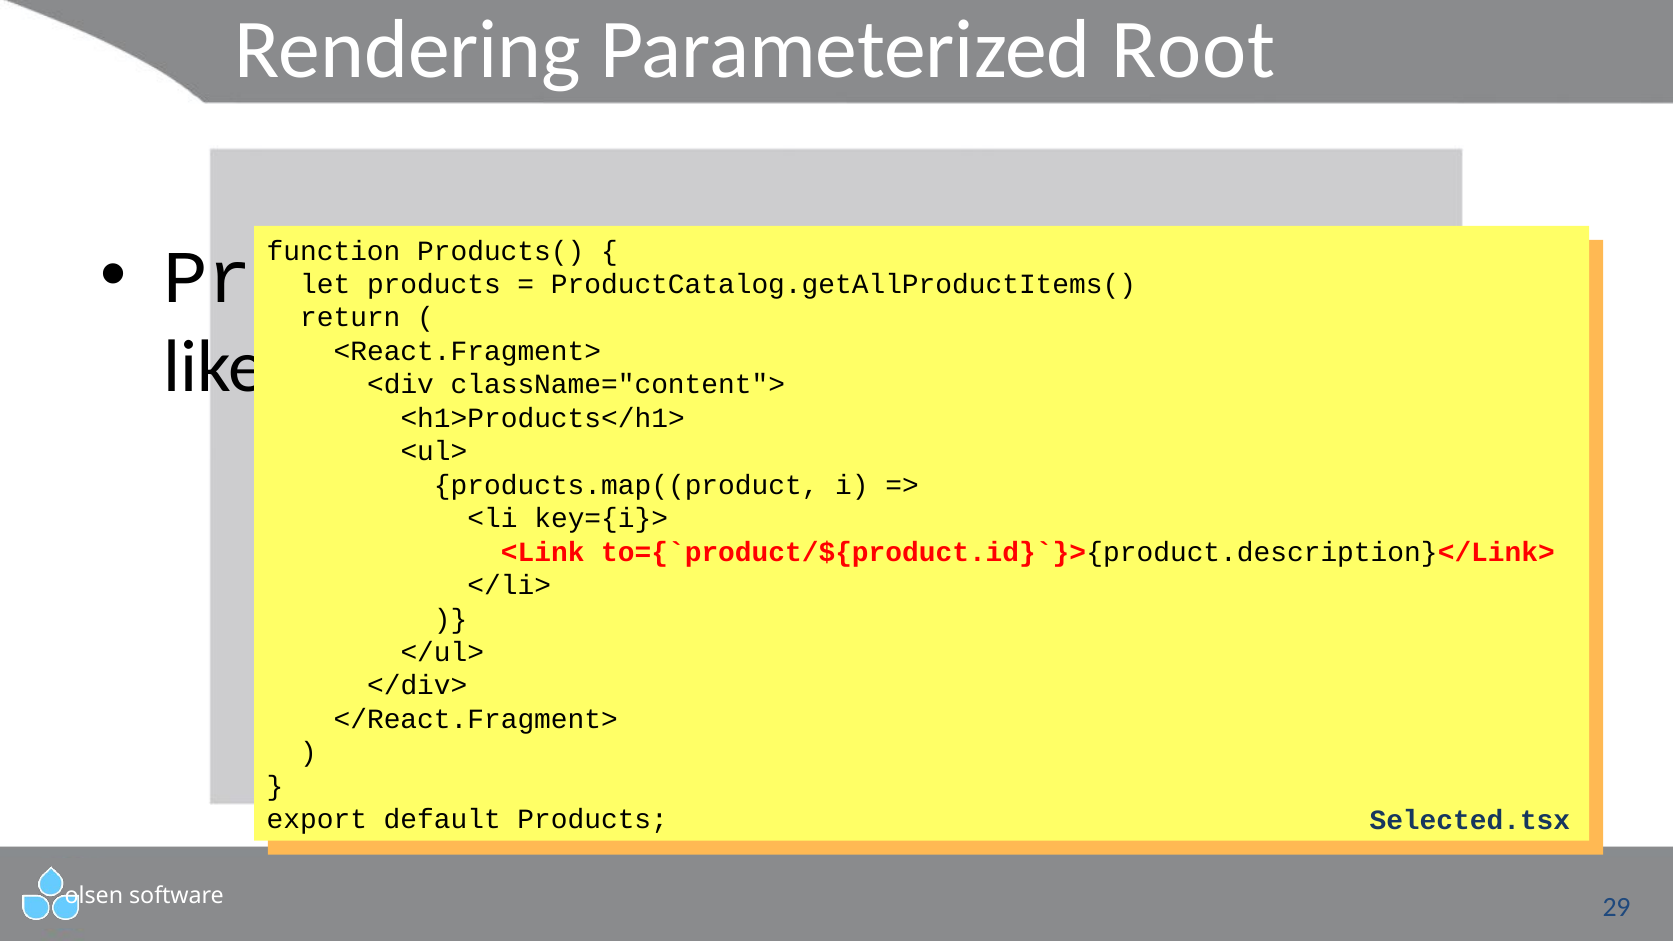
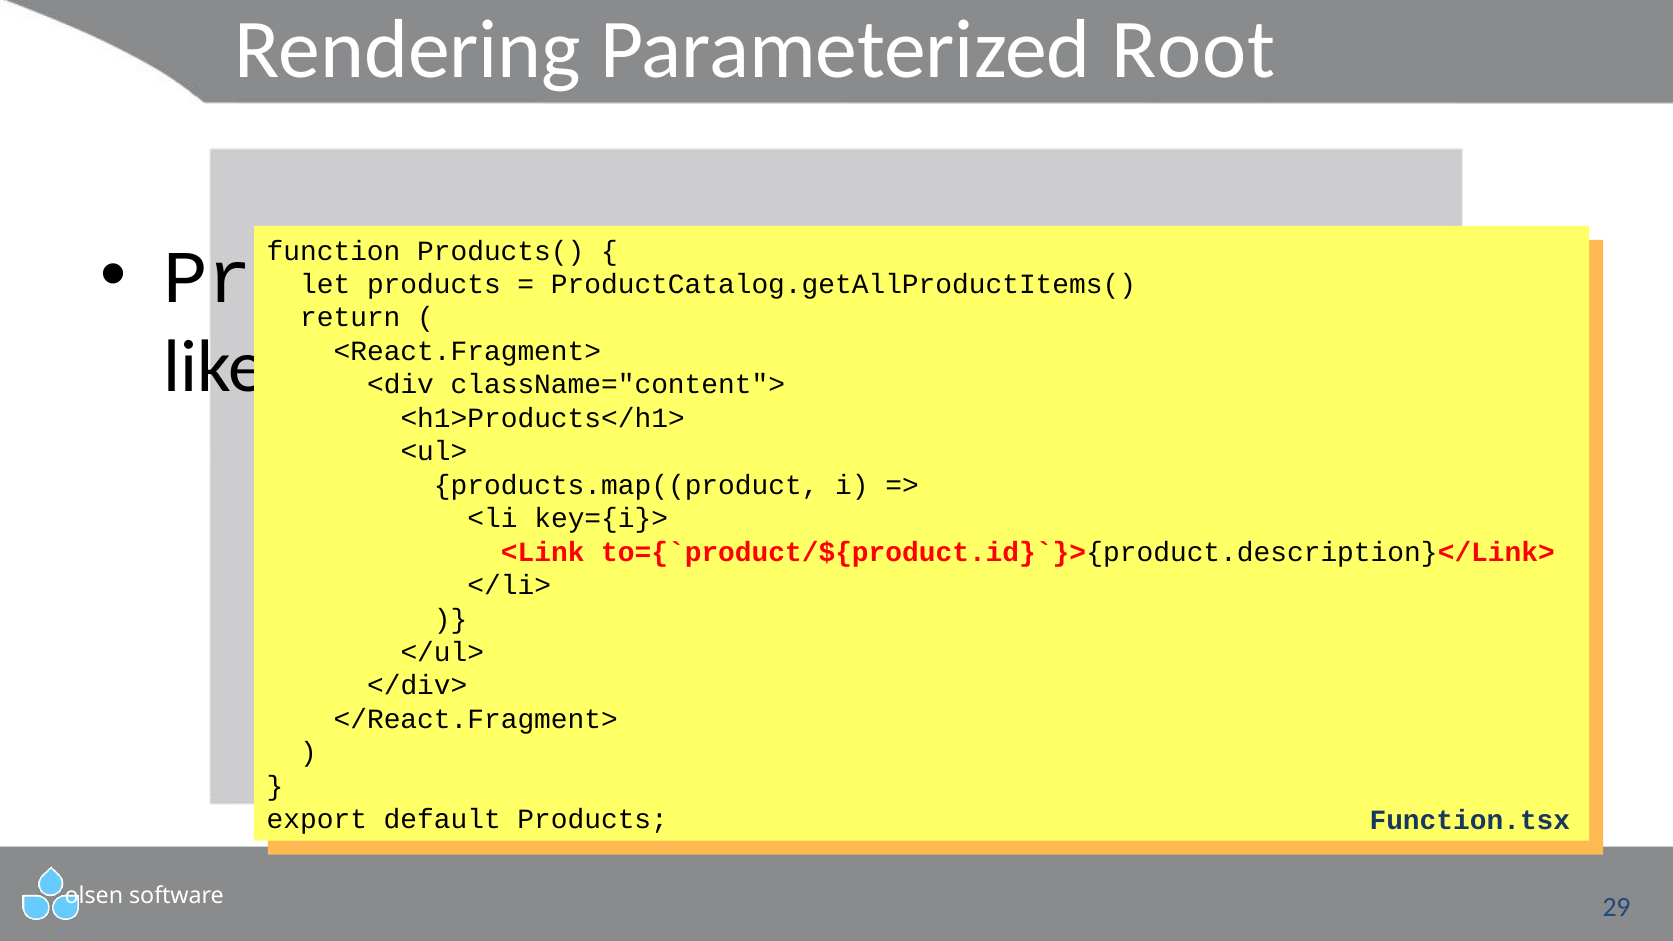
Selected.tsx: Selected.tsx -> Function.tsx
